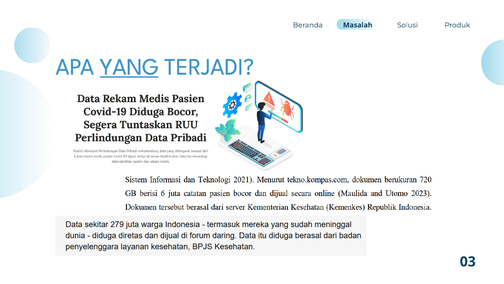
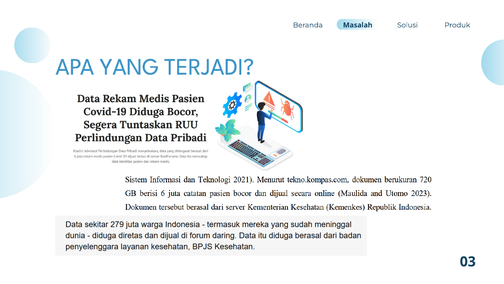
YANG underline: present -> none
